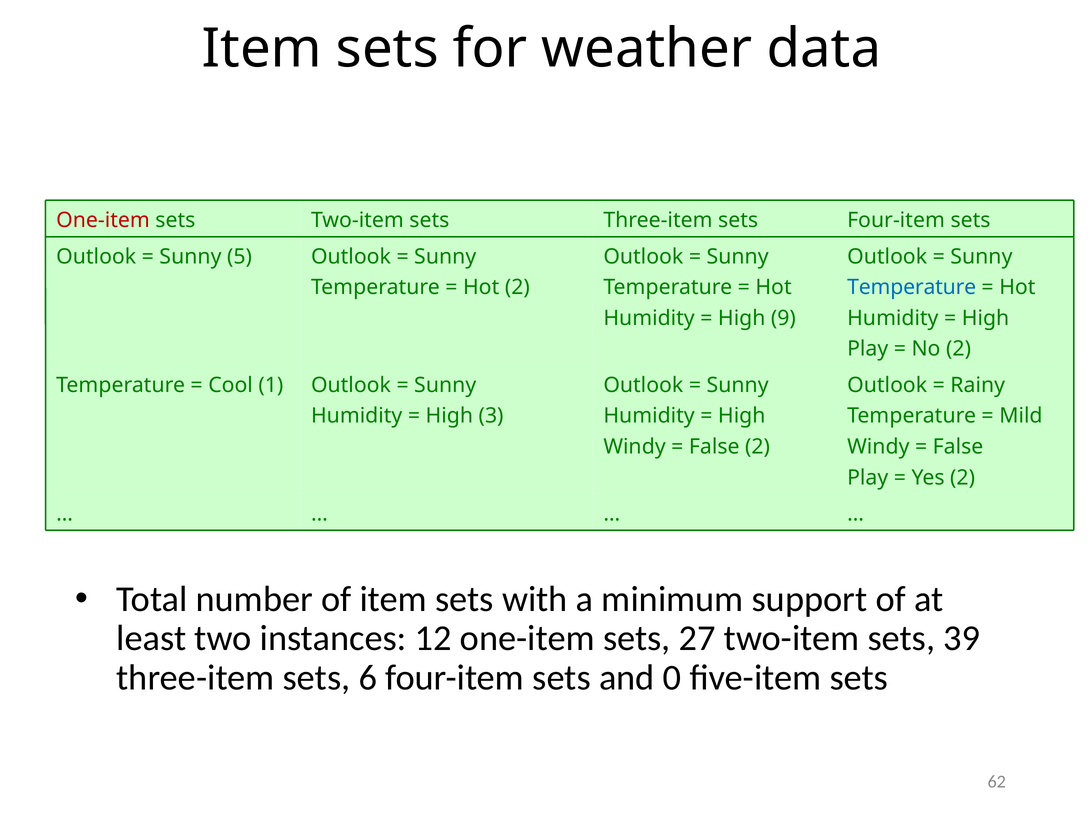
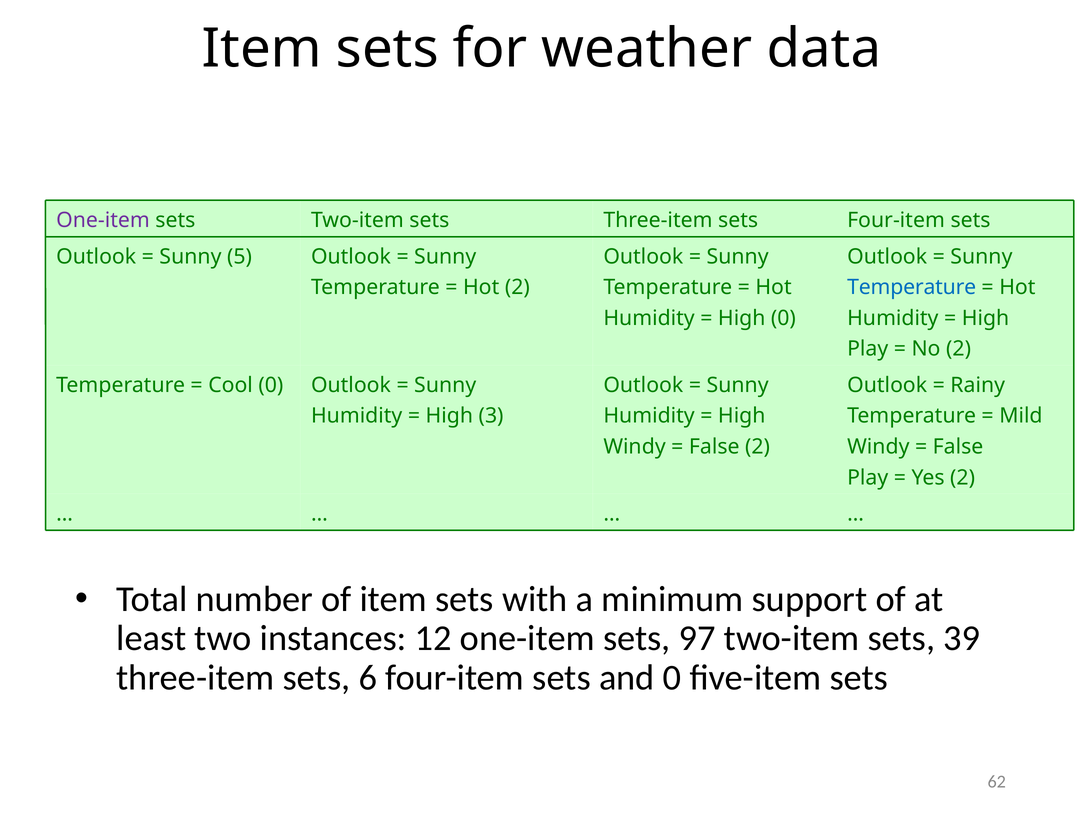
One-item at (103, 220) colour: red -> purple
High 9: 9 -> 0
Cool 1: 1 -> 0
27: 27 -> 97
